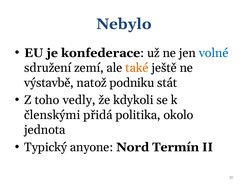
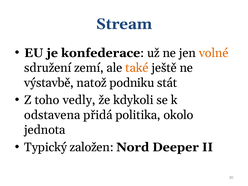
Nebylo: Nebylo -> Stream
volné colour: blue -> orange
členskými: členskými -> odstavena
anyone: anyone -> založen
Termín: Termín -> Deeper
